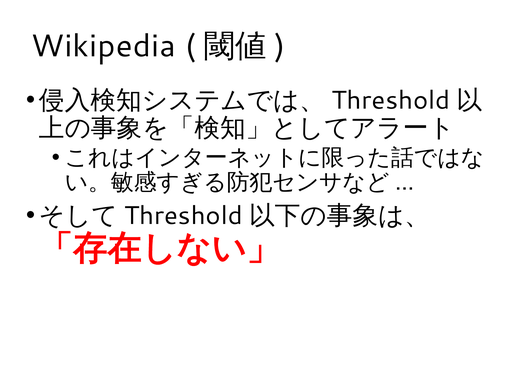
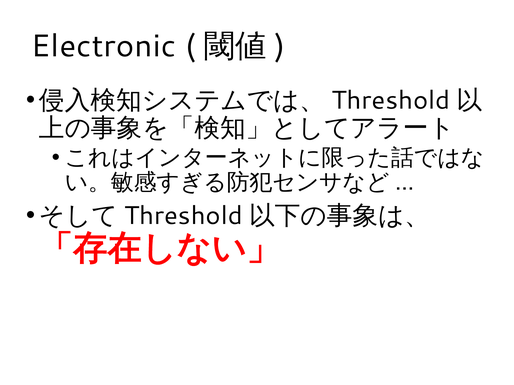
Wikipedia: Wikipedia -> Electronic
